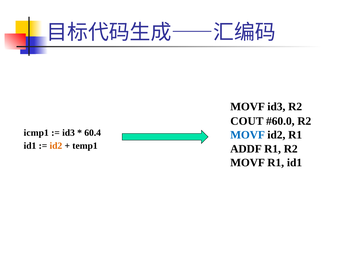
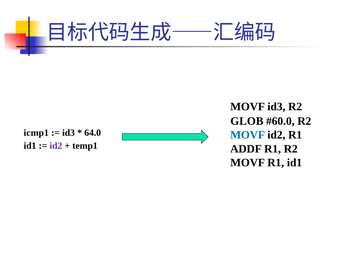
COUT: COUT -> GLOB
60.4: 60.4 -> 64.0
id2 at (56, 146) colour: orange -> purple
